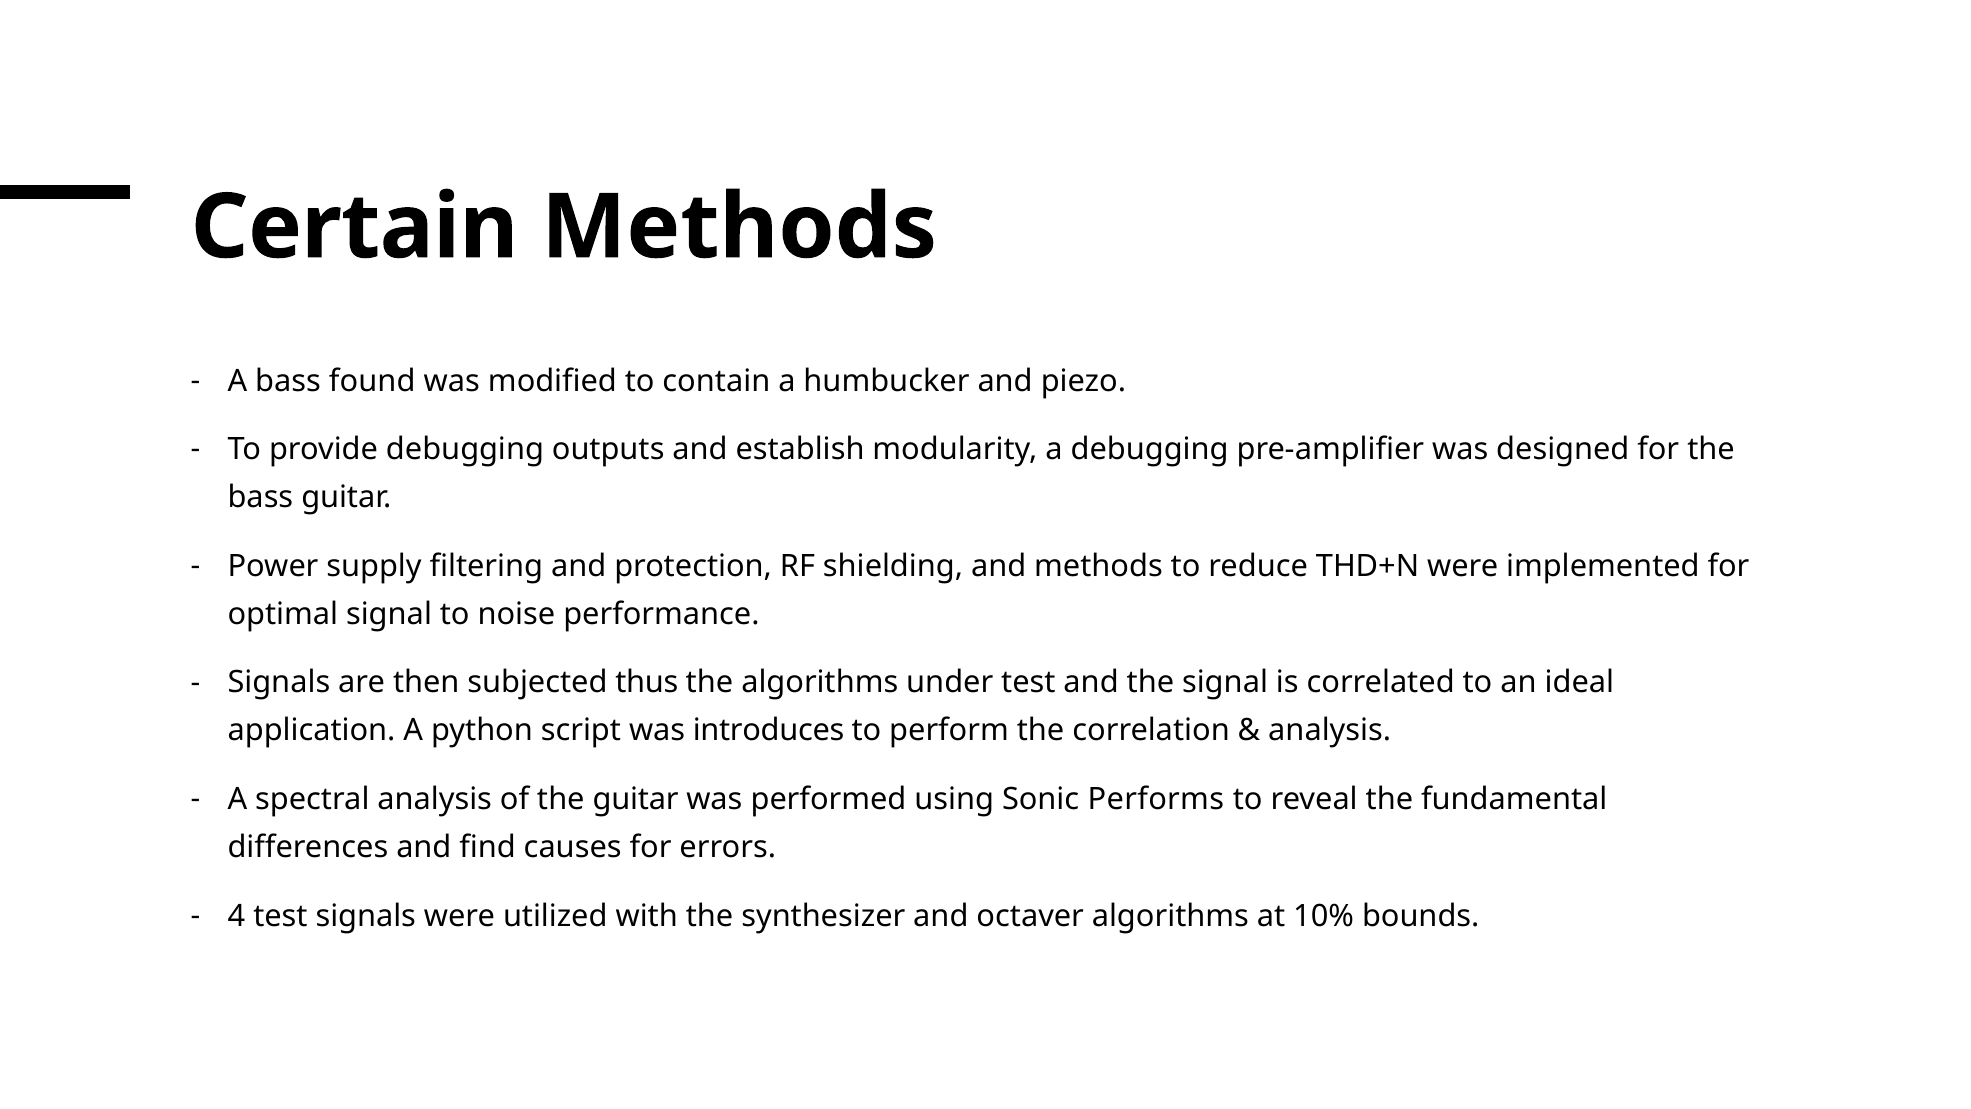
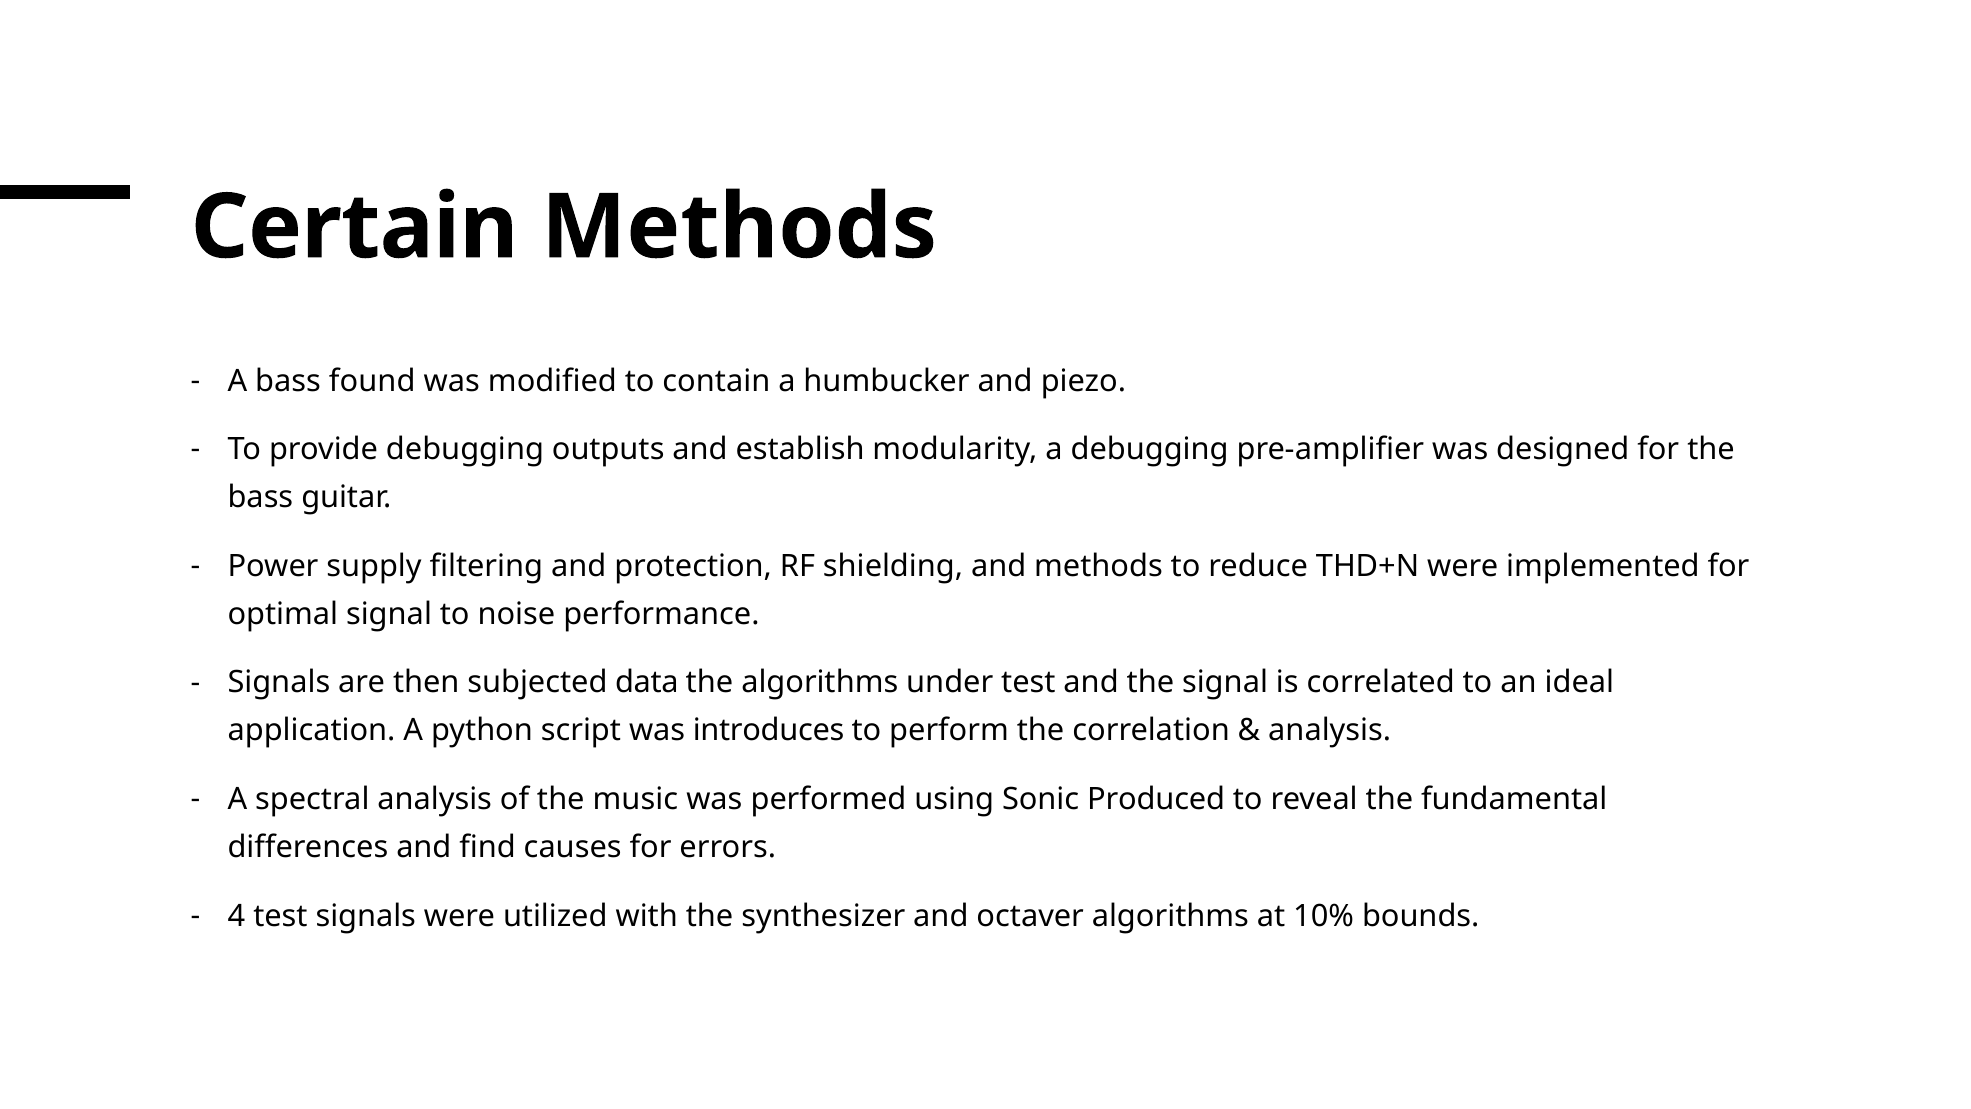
thus: thus -> data
the guitar: guitar -> music
Performs: Performs -> Produced
